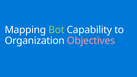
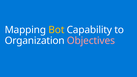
Bot colour: light green -> yellow
